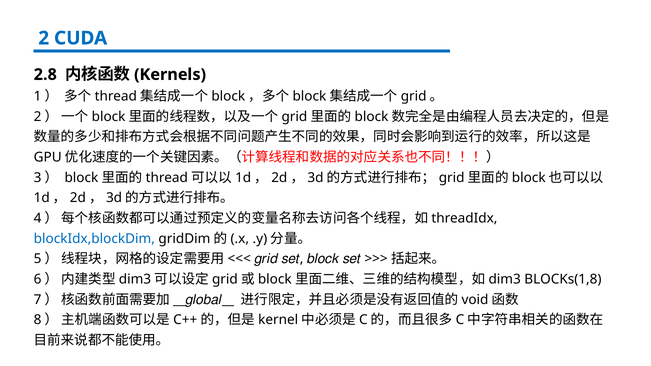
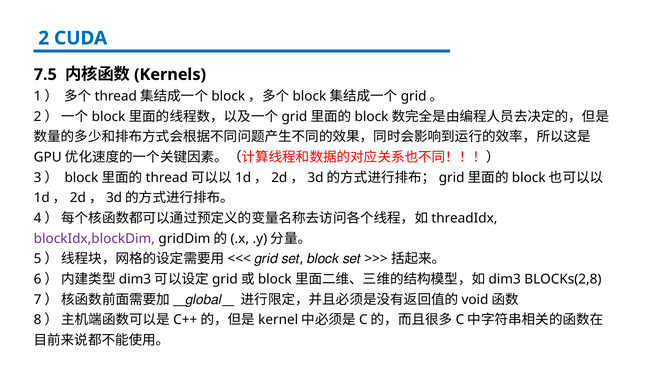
2.8: 2.8 -> 7.5
blockIdx,blockDim colour: blue -> purple
BLOCKs(1,8: BLOCKs(1,8 -> BLOCKs(2,8
